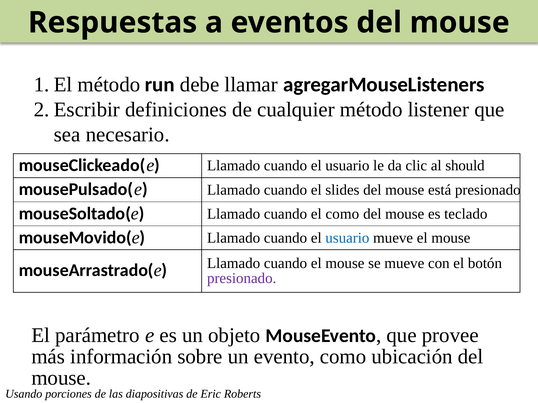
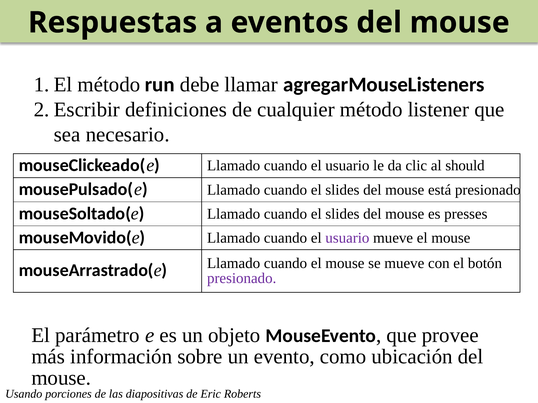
como at (342, 214): como -> slides
teclado: teclado -> presses
usuario at (347, 238) colour: blue -> purple
